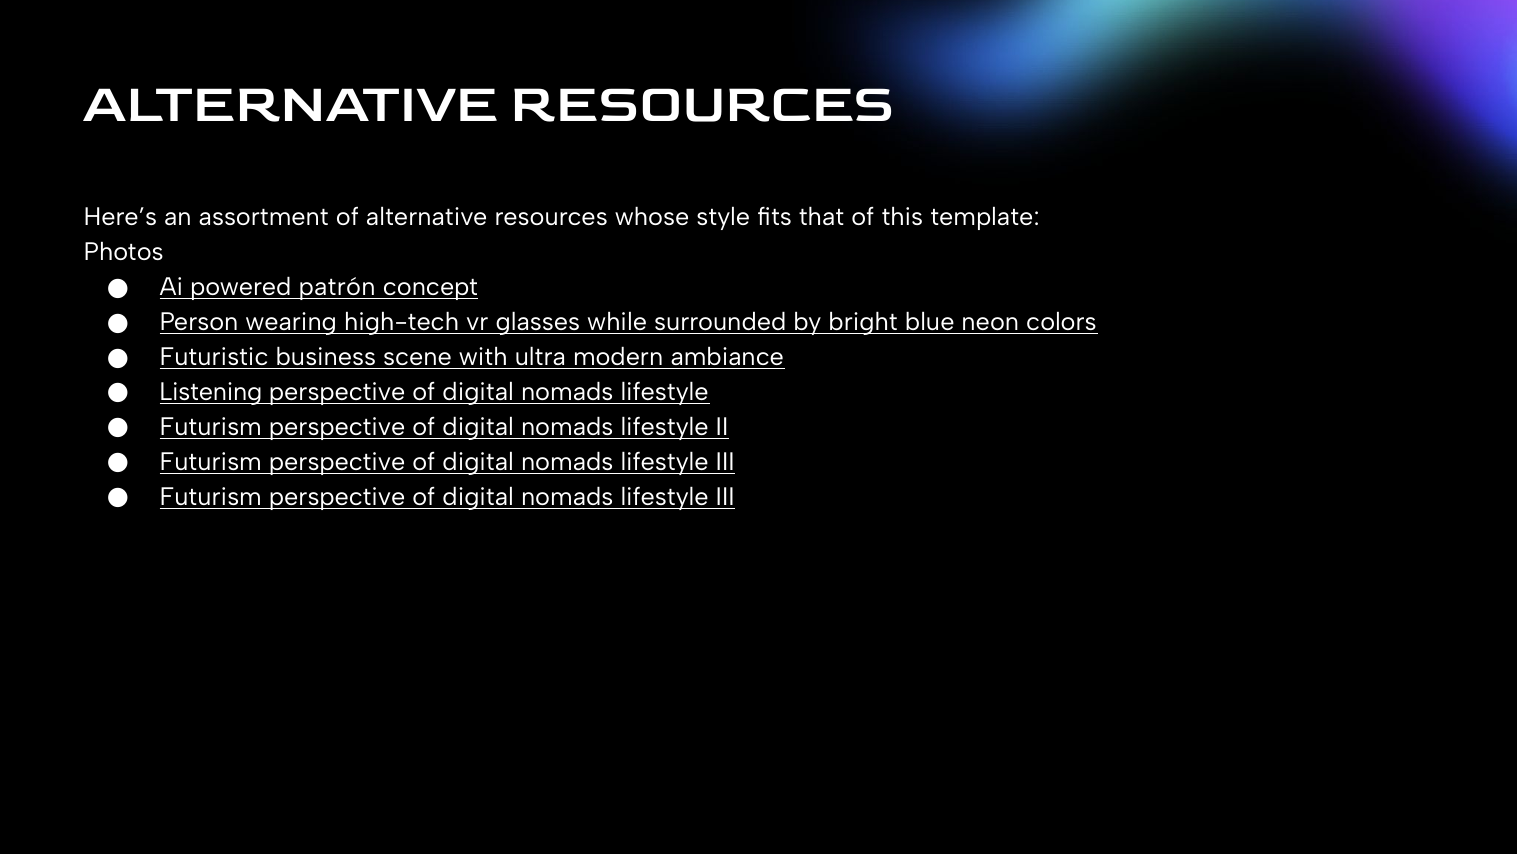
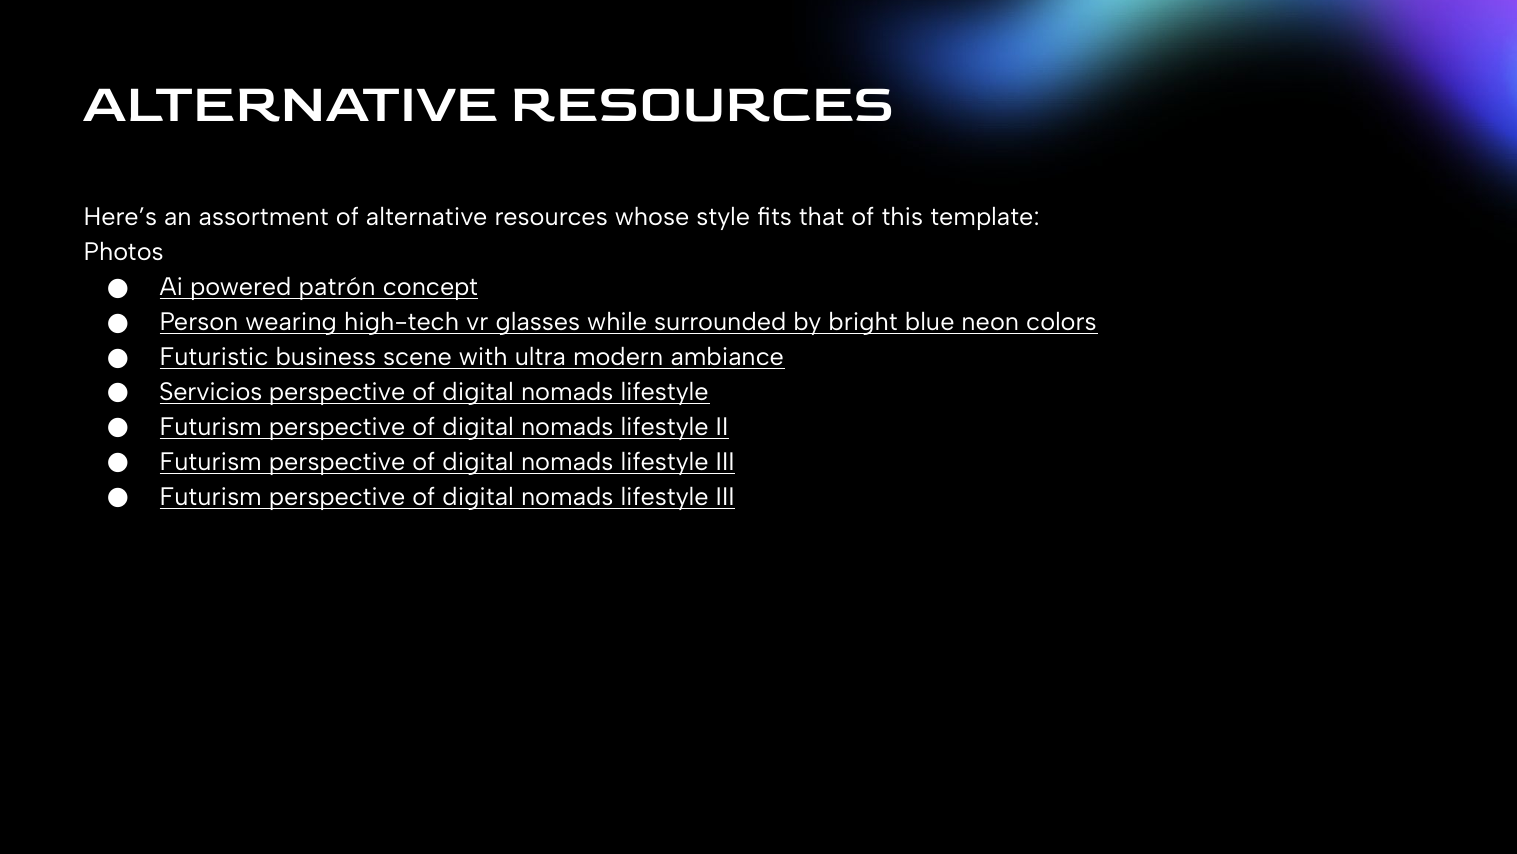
Listening: Listening -> Servicios
